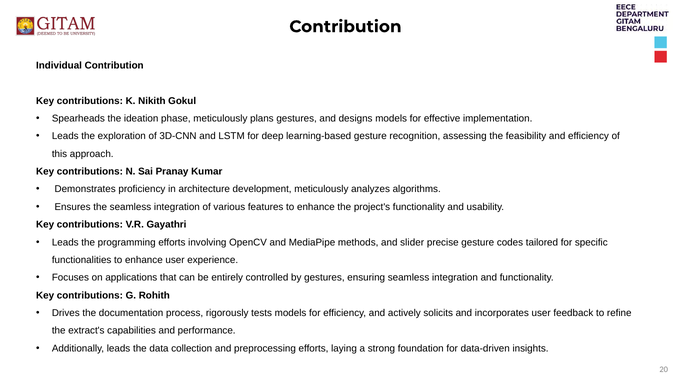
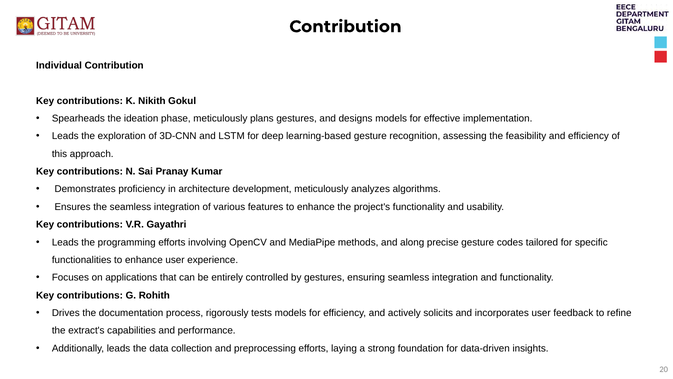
slider: slider -> along
